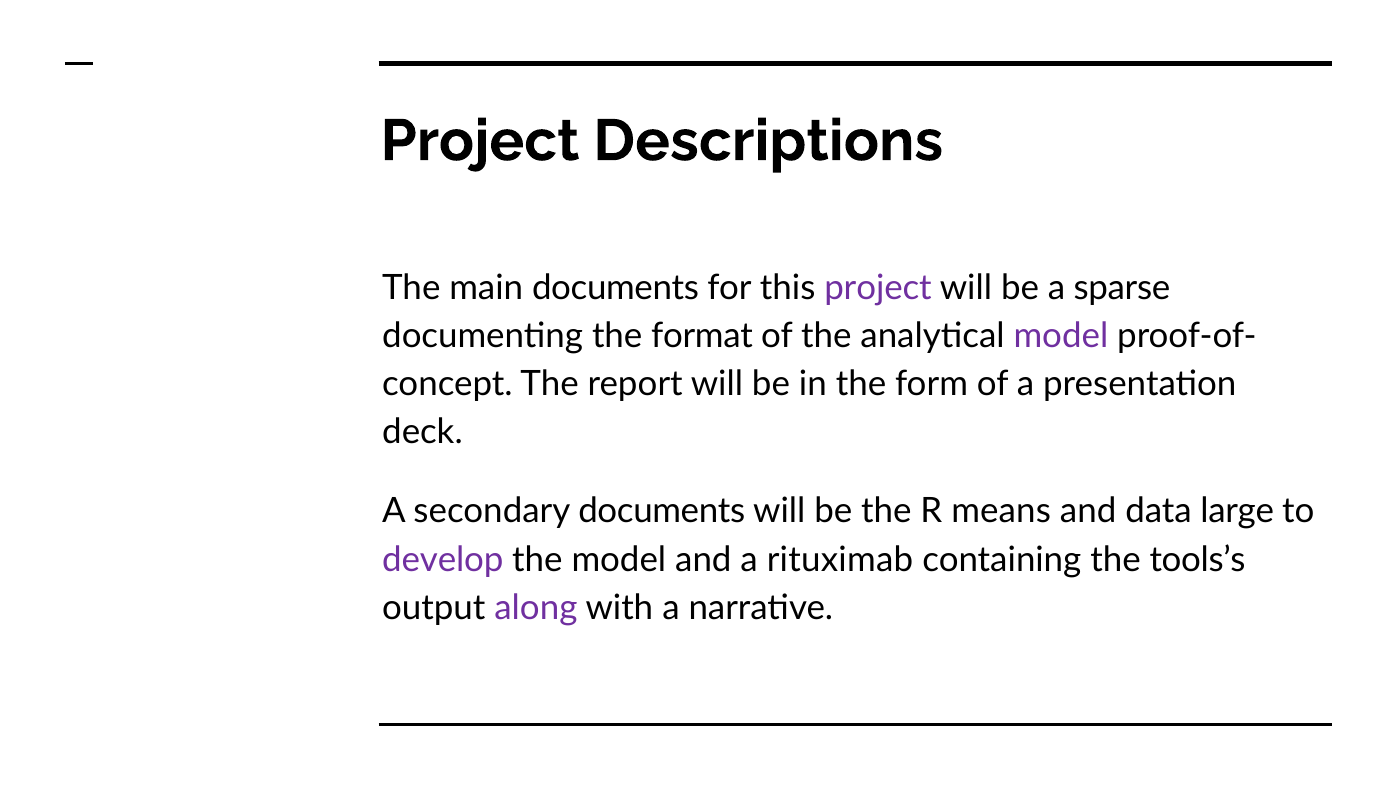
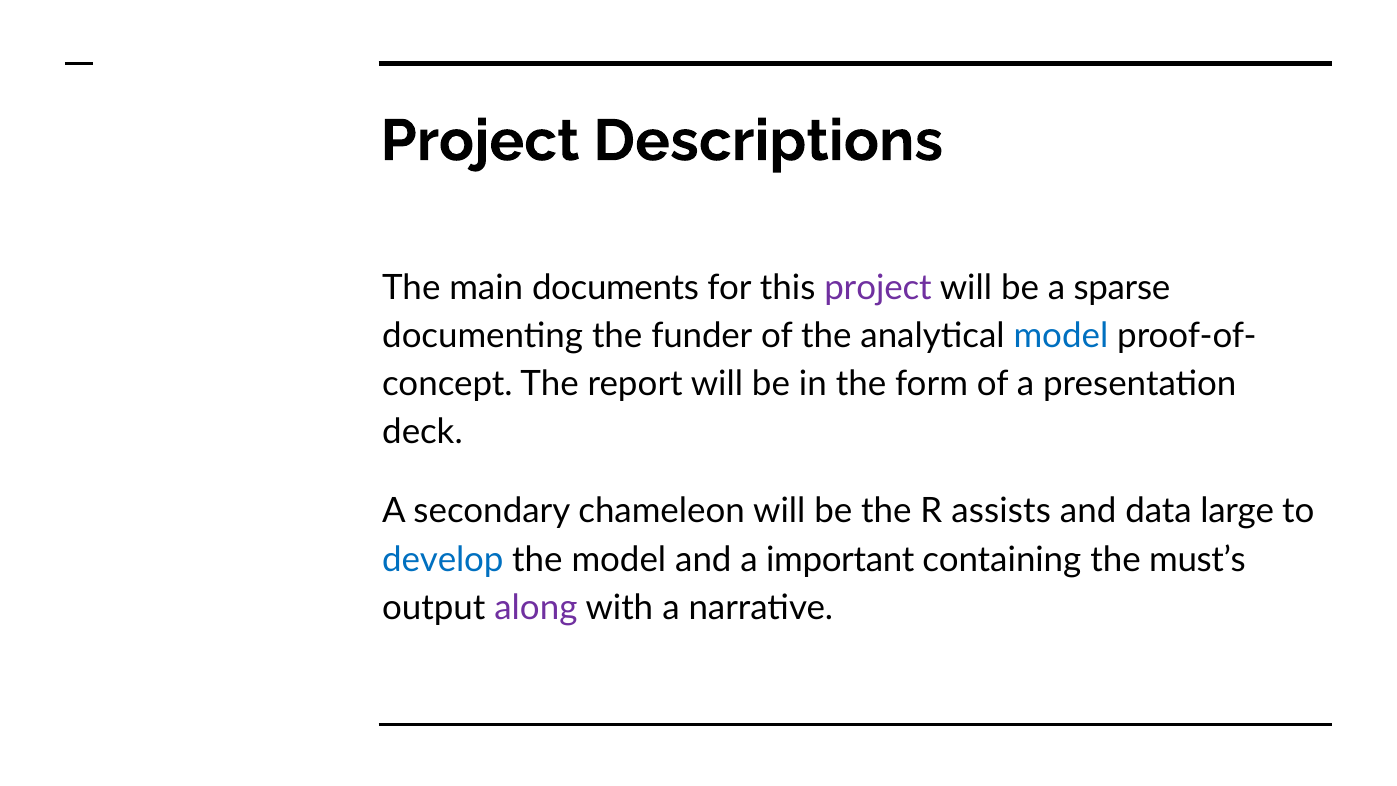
format: format -> funder
model at (1061, 336) colour: purple -> blue
secondary documents: documents -> chameleon
means: means -> assists
develop colour: purple -> blue
rituximab: rituximab -> important
tools’s: tools’s -> must’s
